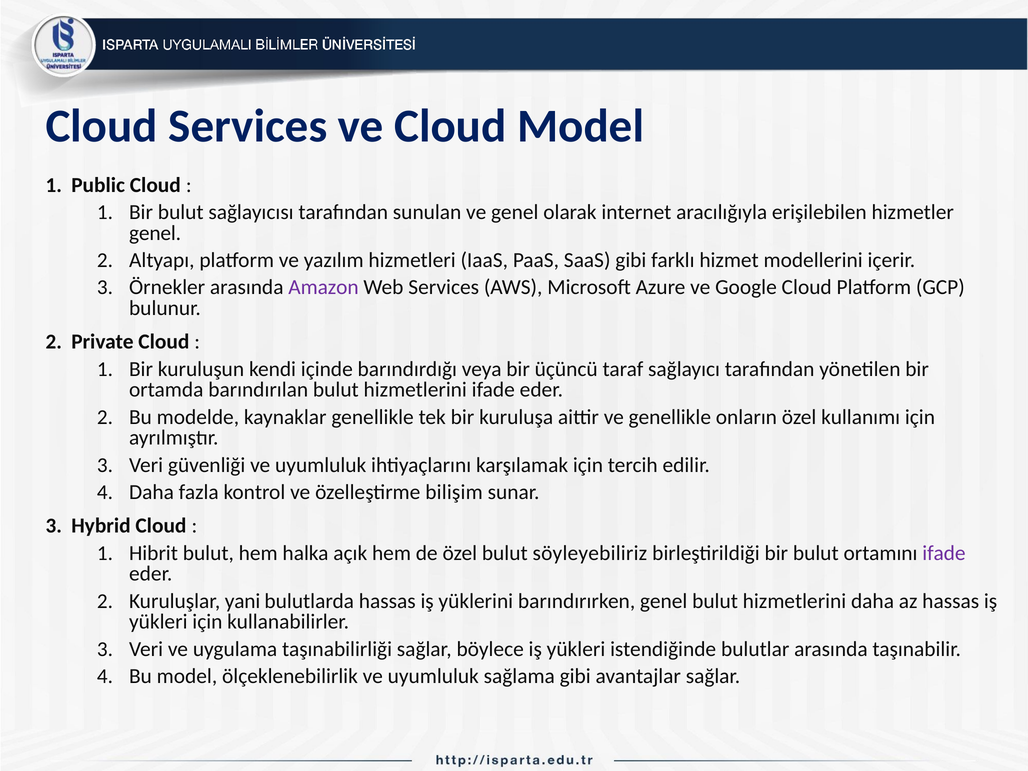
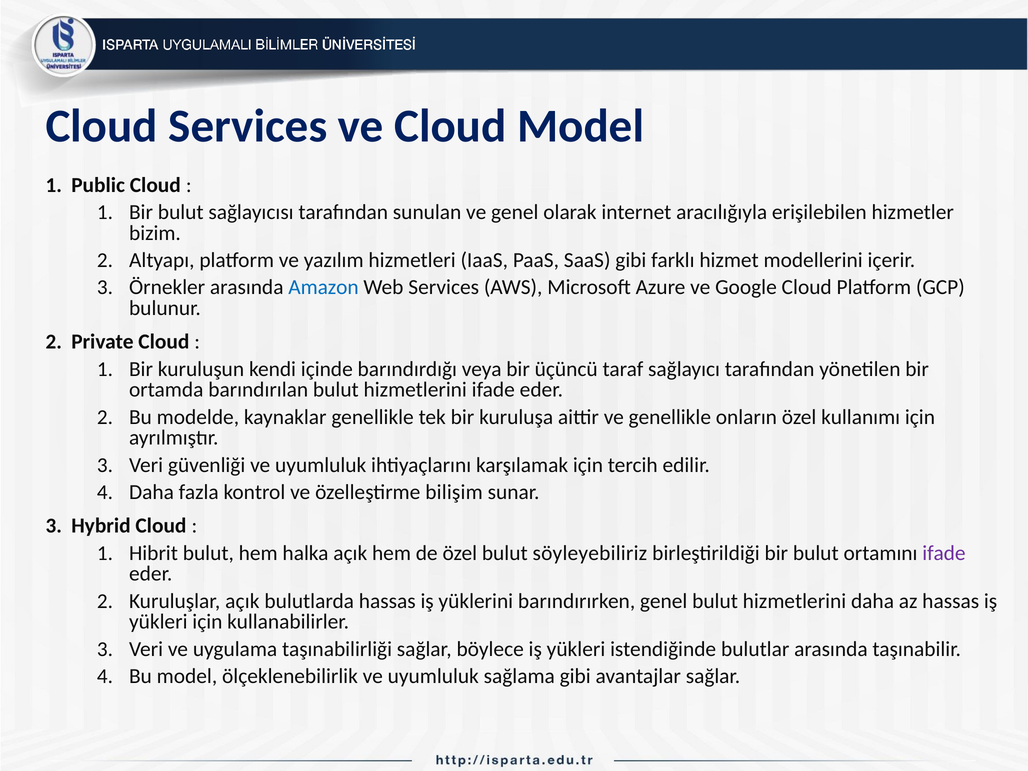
genel at (155, 233): genel -> bizim
Amazon colour: purple -> blue
Kuruluşlar yani: yani -> açık
